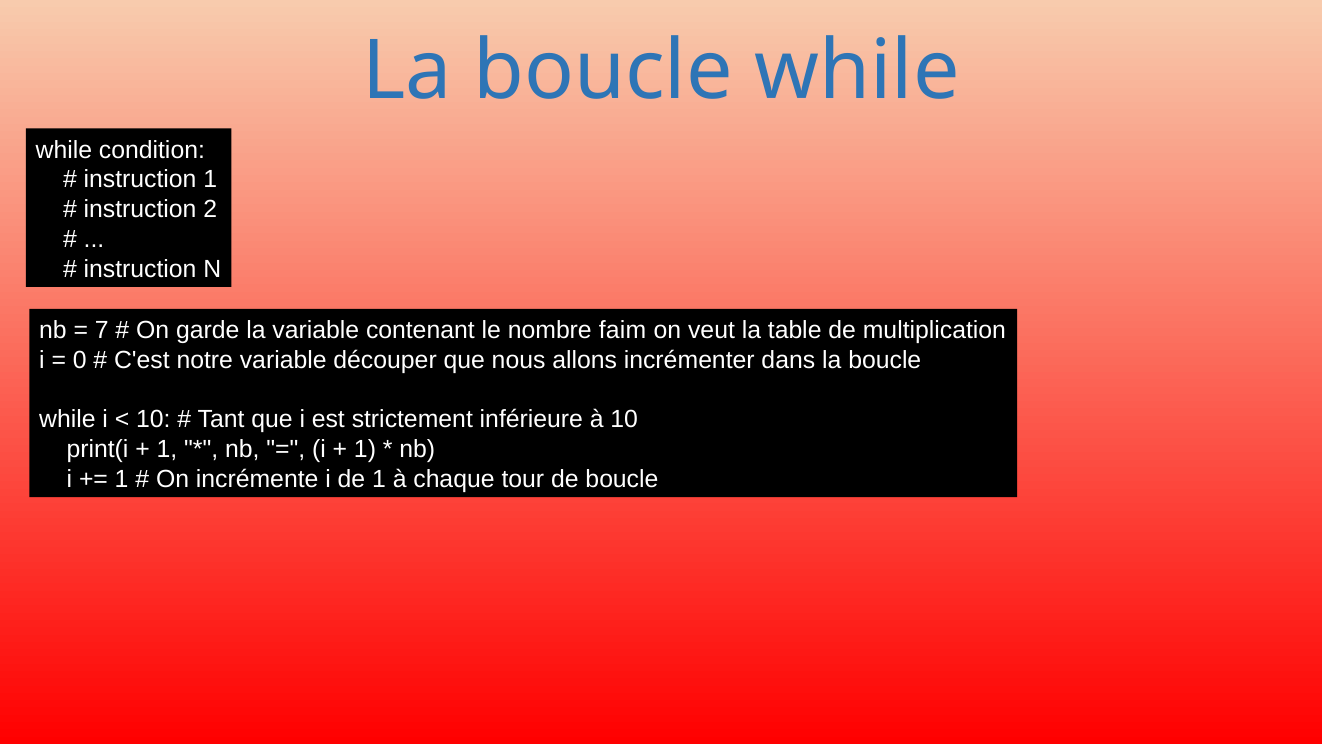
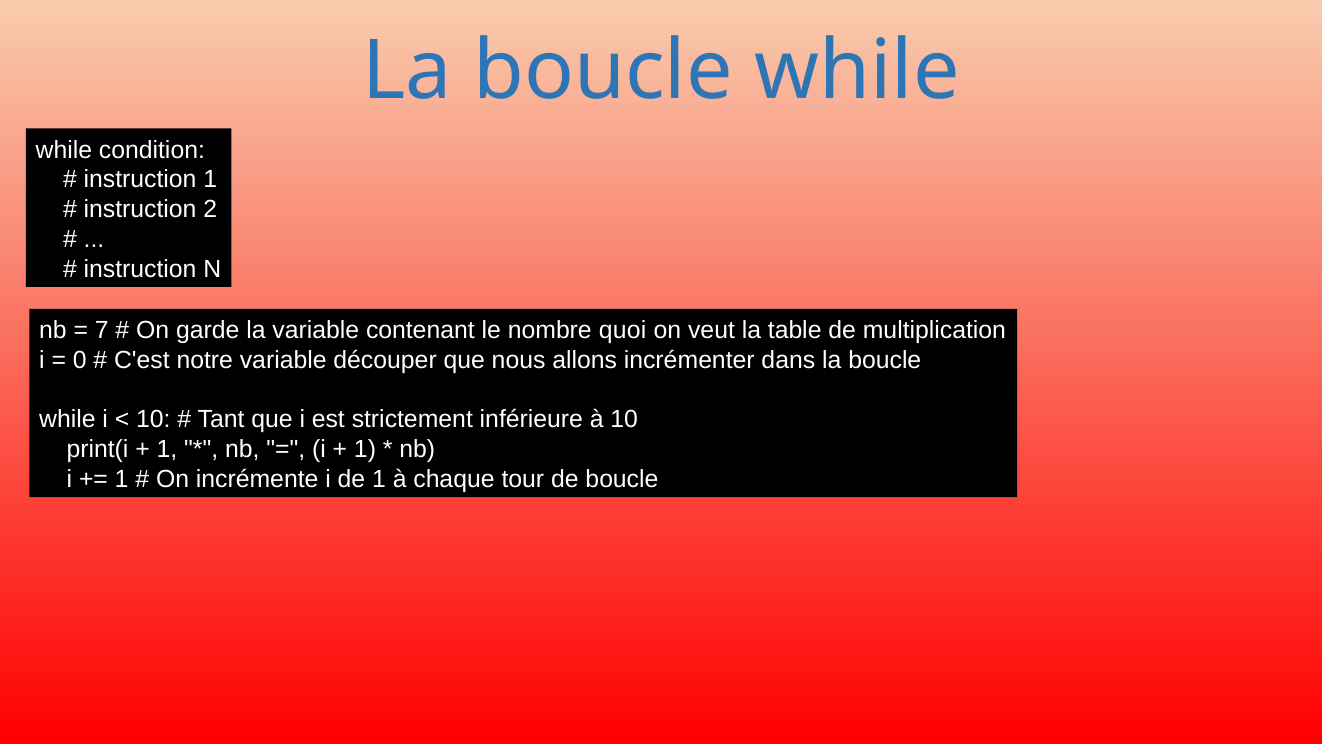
faim: faim -> quoi
